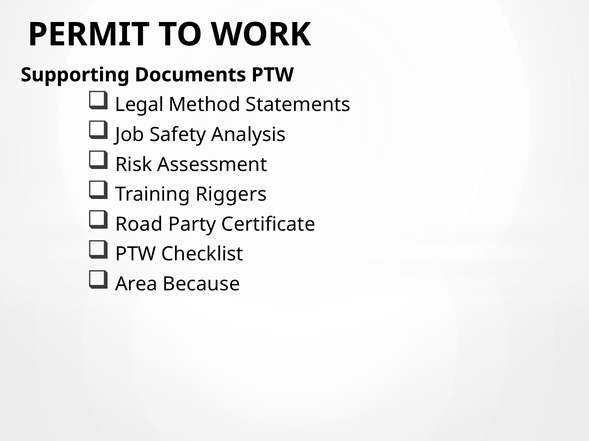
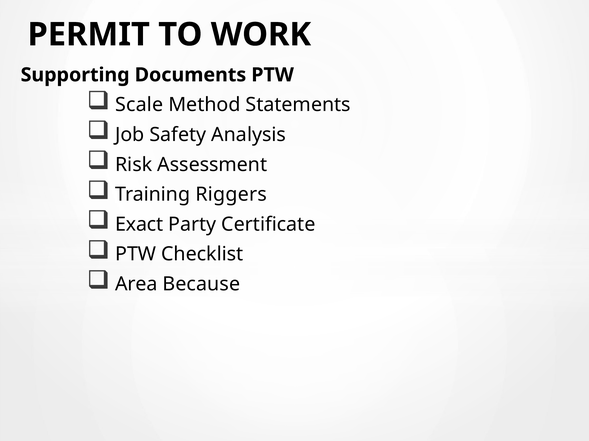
Legal: Legal -> Scale
Road: Road -> Exact
